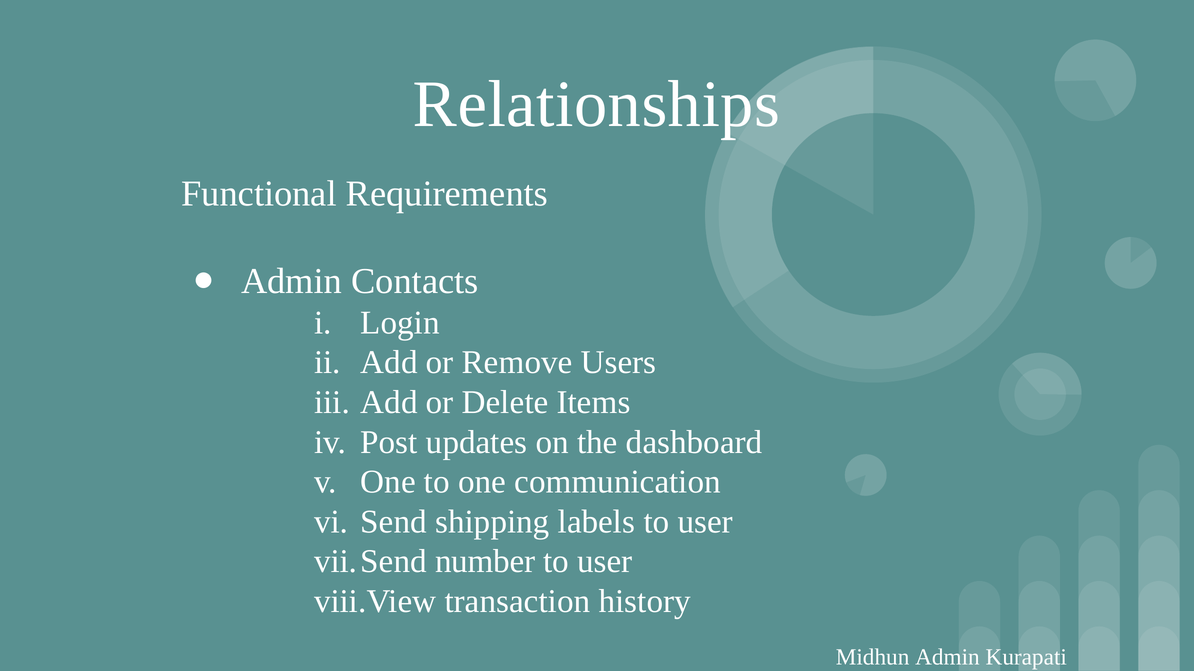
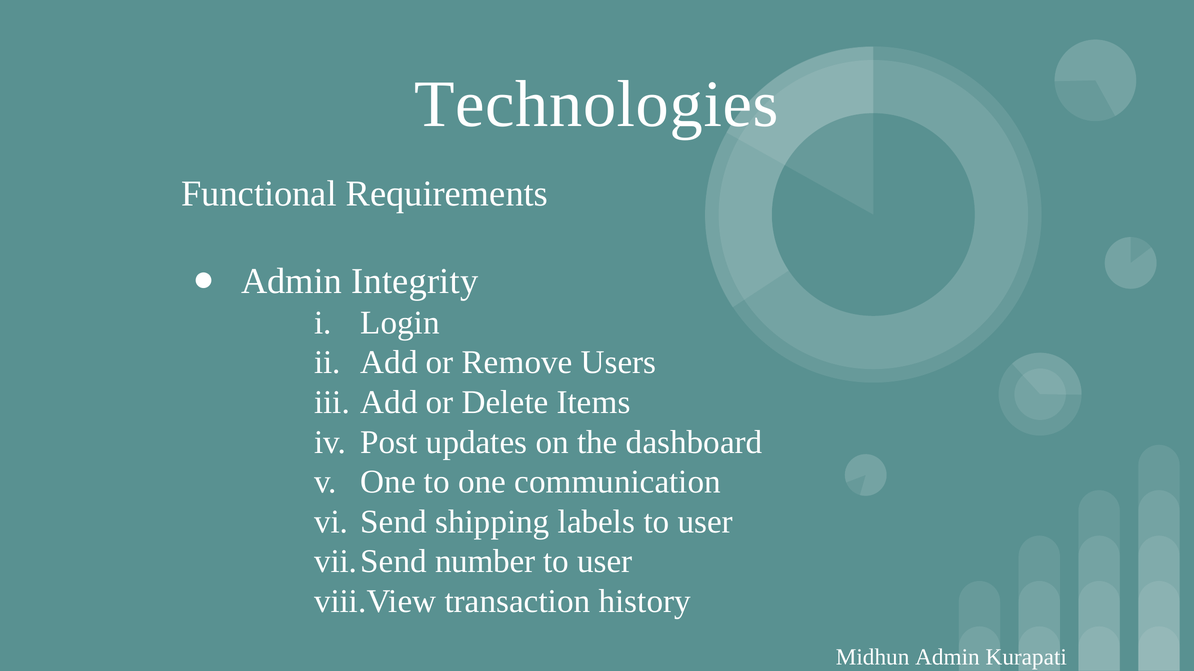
Relationships: Relationships -> Technologies
Contacts: Contacts -> Integrity
